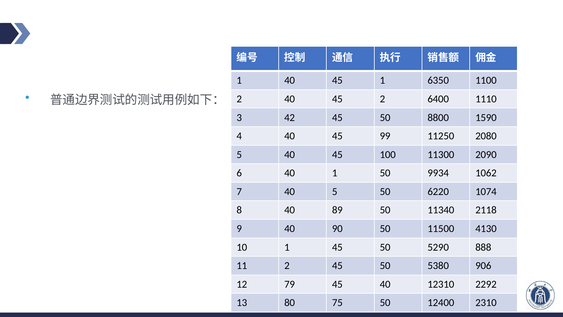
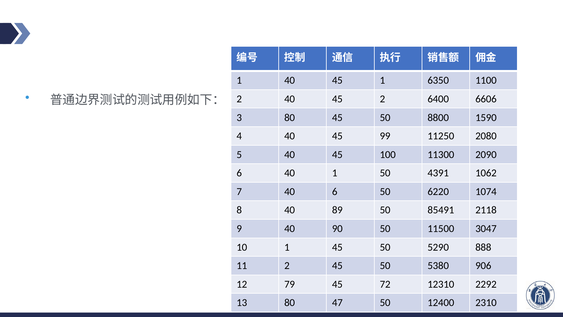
1110: 1110 -> 6606
3 42: 42 -> 80
9934: 9934 -> 4391
40 5: 5 -> 6
11340: 11340 -> 85491
4130: 4130 -> 3047
45 40: 40 -> 72
75: 75 -> 47
